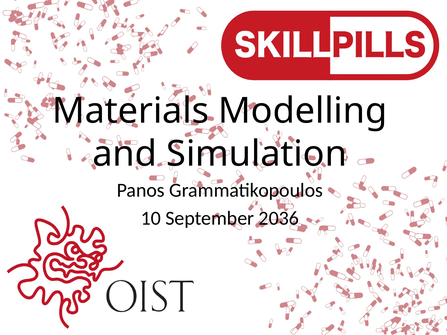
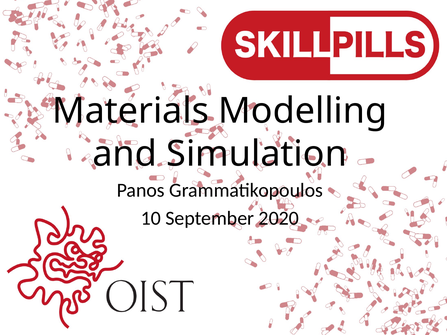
2036: 2036 -> 2020
